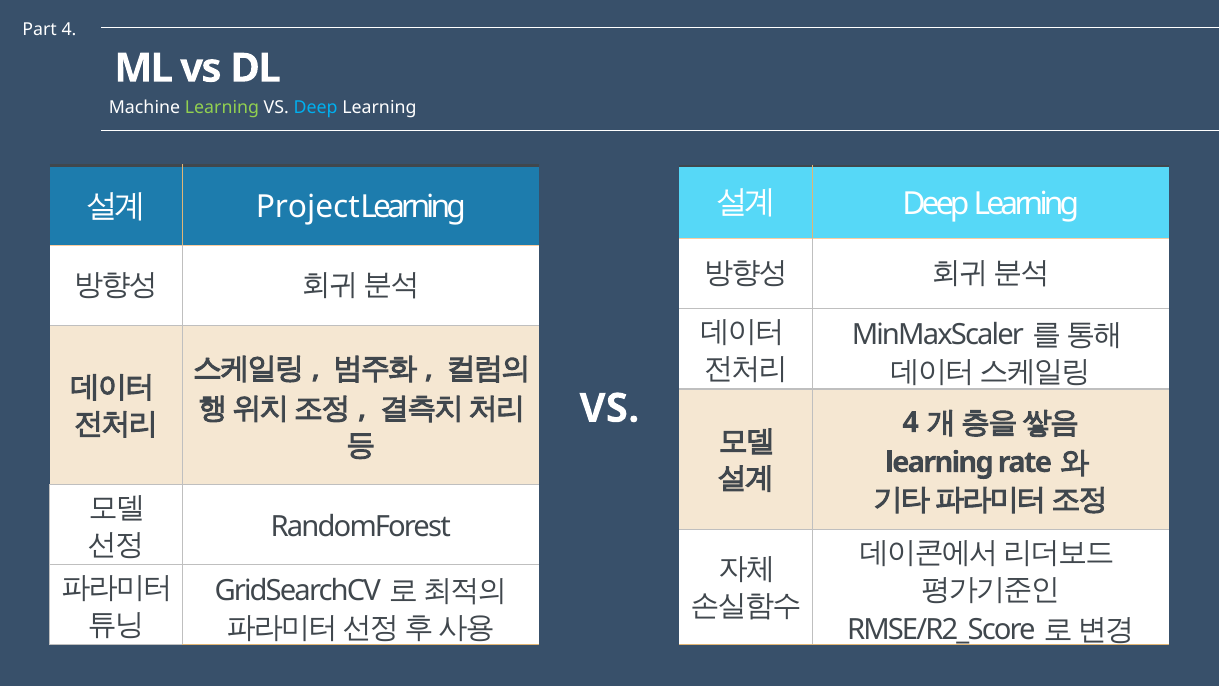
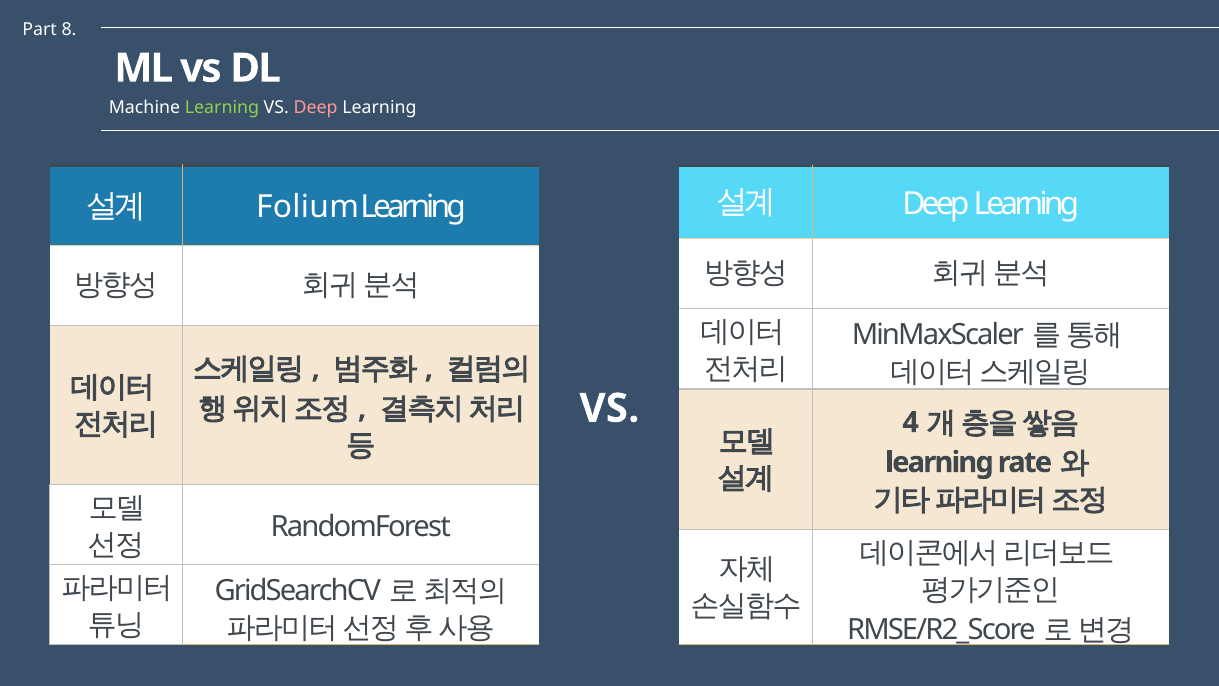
Part 4: 4 -> 8
Deep at (316, 107) colour: light blue -> pink
Project: Project -> Folium
